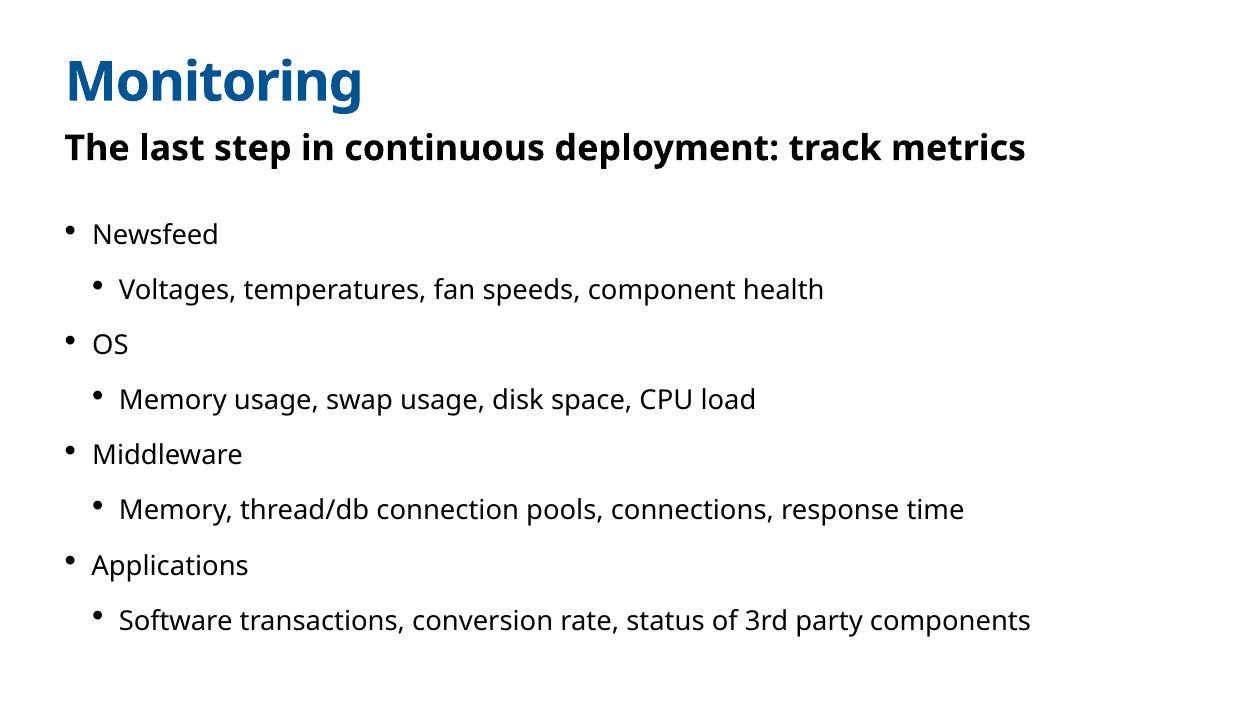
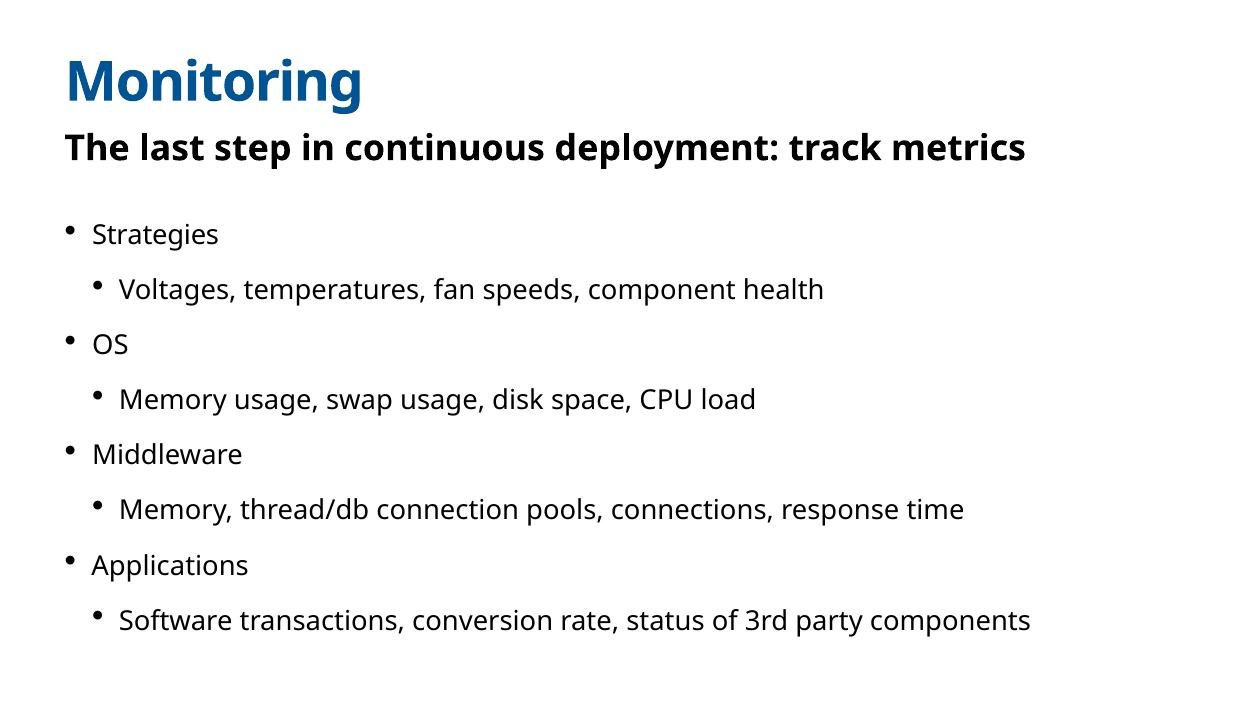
Newsfeed: Newsfeed -> Strategies
